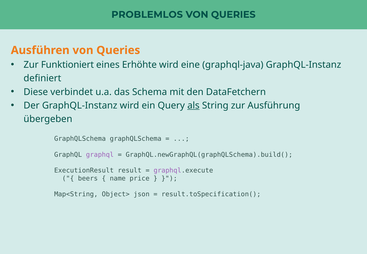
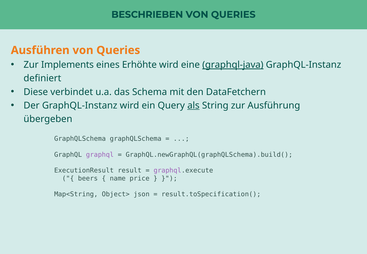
PROBLEMLOS: PROBLEMLOS -> BESCHRIEBEN
Funktioniert: Funktioniert -> Implements
graphql-java underline: none -> present
